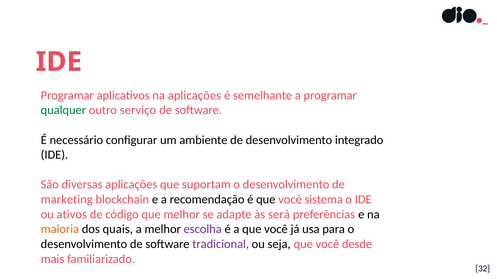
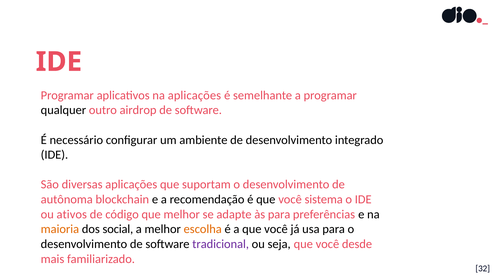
qualquer colour: green -> black
serviço: serviço -> airdrop
marketing: marketing -> autônoma
às será: será -> para
quais: quais -> social
escolha colour: purple -> orange
